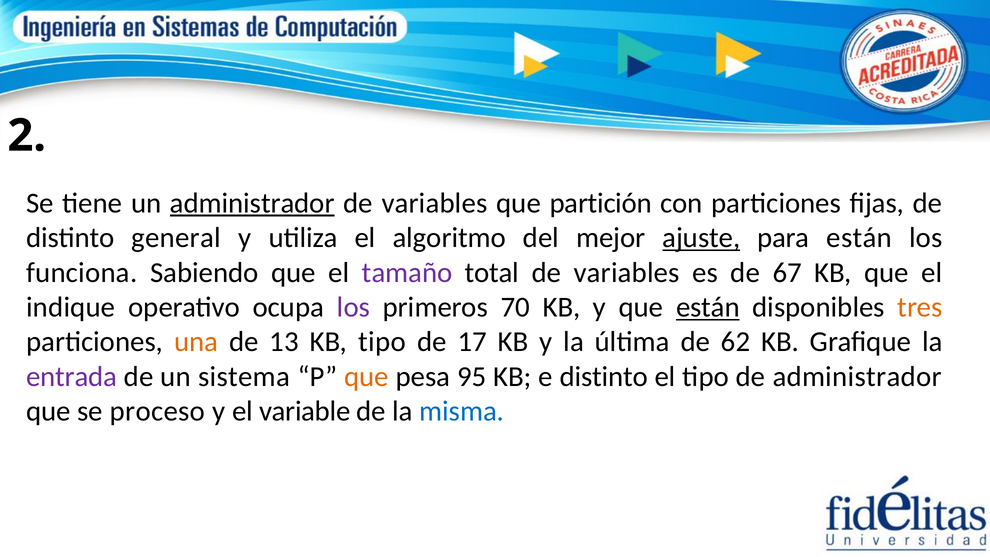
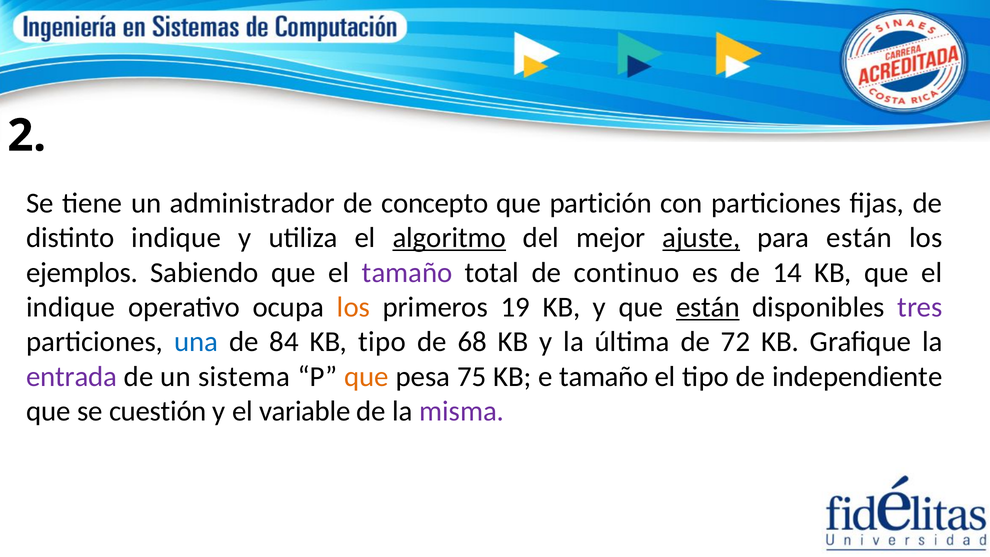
administrador at (252, 203) underline: present -> none
variables at (435, 203): variables -> concepto
distinto general: general -> indique
algoritmo underline: none -> present
funciona: funciona -> ejemplos
total de variables: variables -> continuo
67: 67 -> 14
los at (353, 307) colour: purple -> orange
70: 70 -> 19
tres colour: orange -> purple
una colour: orange -> blue
13: 13 -> 84
17: 17 -> 68
62: 62 -> 72
95: 95 -> 75
e distinto: distinto -> tamaño
de administrador: administrador -> independiente
proceso: proceso -> cuestión
misma colour: blue -> purple
